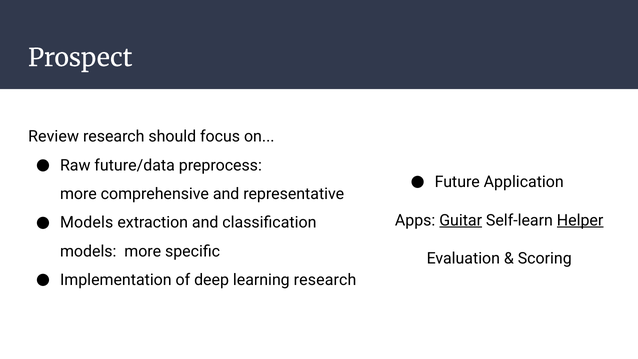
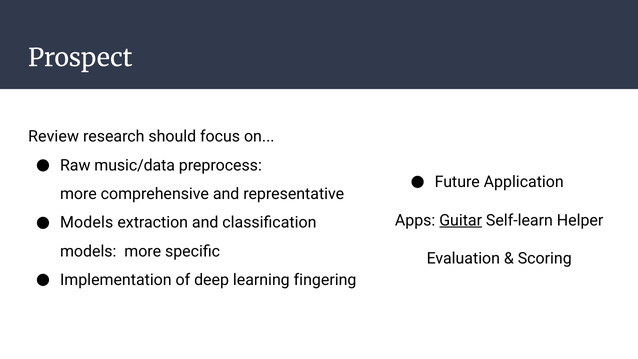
future/data: future/data -> music/data
Helper underline: present -> none
learning research: research -> fingering
